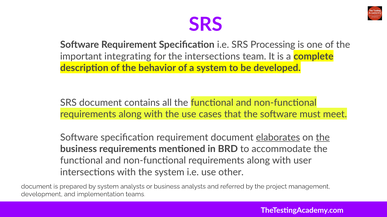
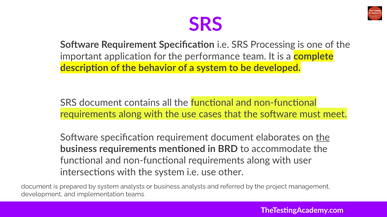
integrating: integrating -> application
the intersections: intersections -> performance
elaborates underline: present -> none
